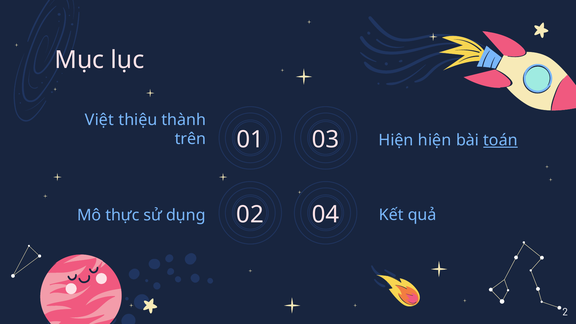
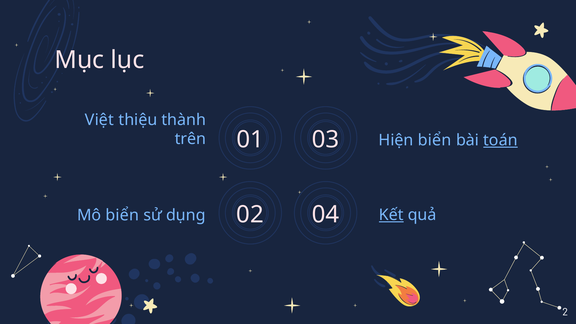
Hiện hiện: hiện -> biển
Mô thực: thực -> biển
Kết underline: none -> present
